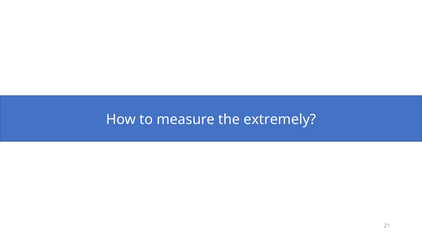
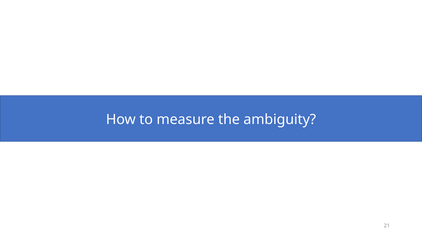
extremely: extremely -> ambiguity
